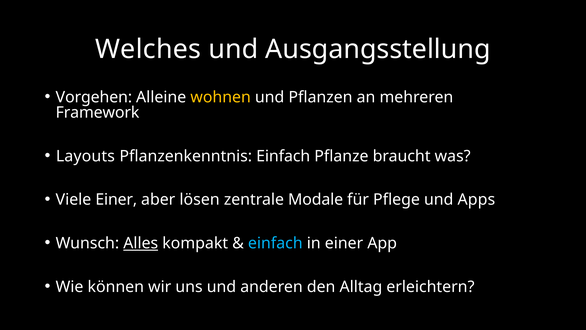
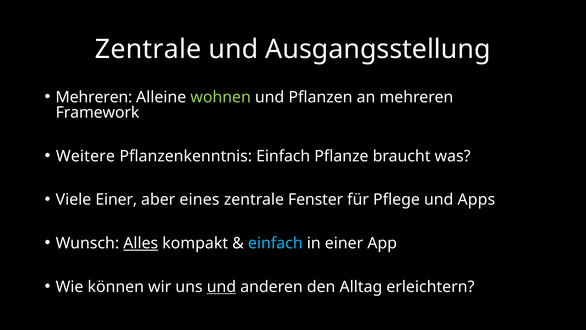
Welches at (148, 49): Welches -> Zentrale
Vorgehen at (94, 97): Vorgehen -> Mehreren
wohnen colour: yellow -> light green
Layouts: Layouts -> Weitere
lösen: lösen -> eines
Modale: Modale -> Fenster
und at (221, 287) underline: none -> present
